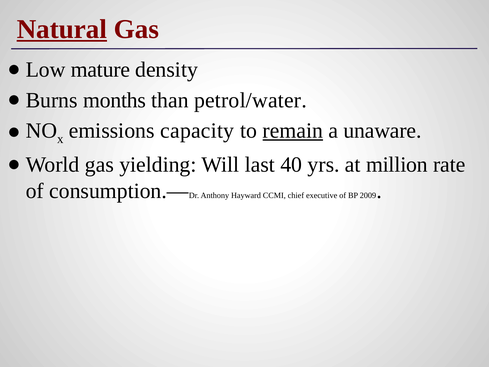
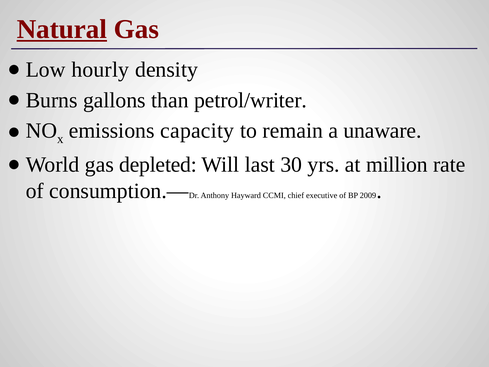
mature: mature -> hourly
months: months -> gallons
petrol/water: petrol/water -> petrol/writer
remain underline: present -> none
yielding: yielding -> depleted
40: 40 -> 30
